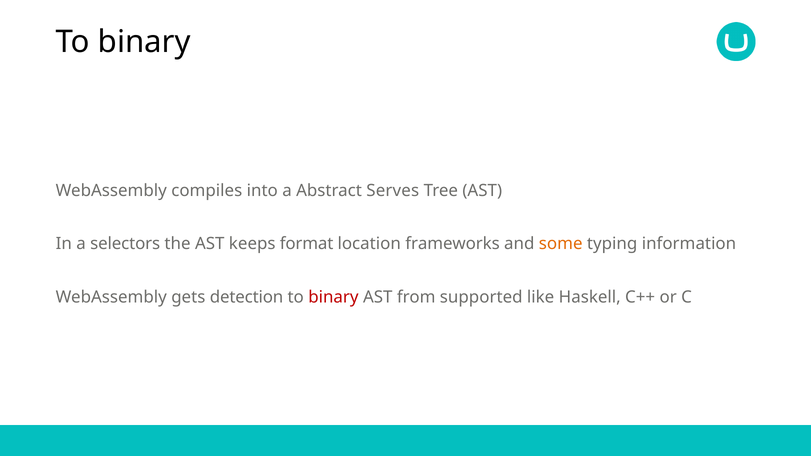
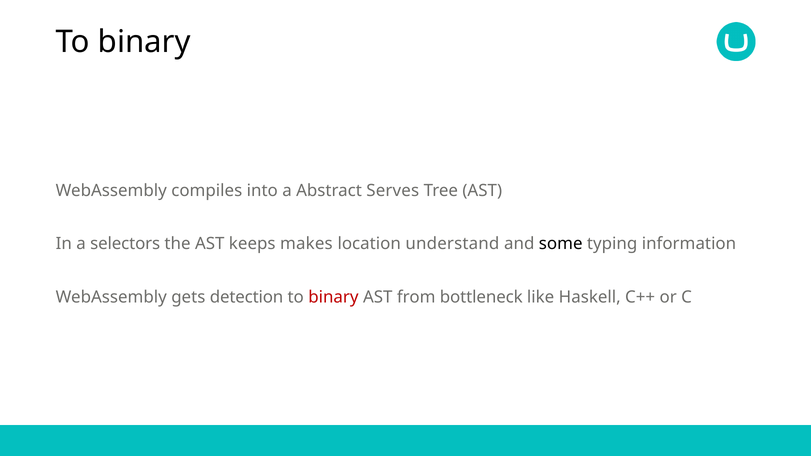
format: format -> makes
frameworks: frameworks -> understand
some colour: orange -> black
supported: supported -> bottleneck
